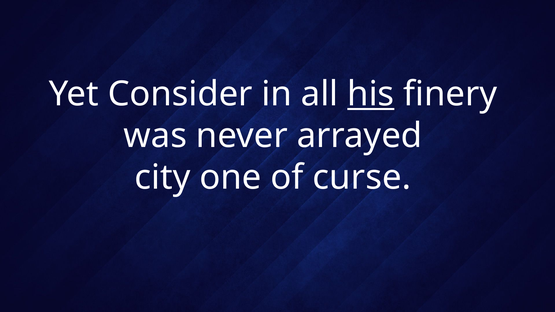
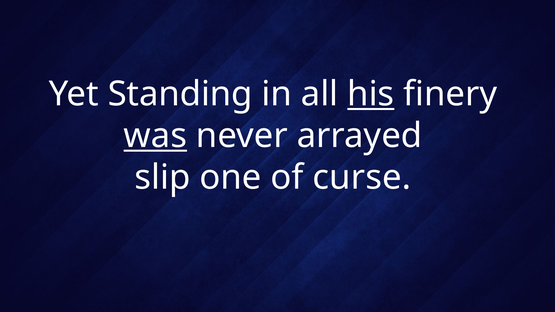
Consider: Consider -> Standing
was underline: none -> present
city: city -> slip
